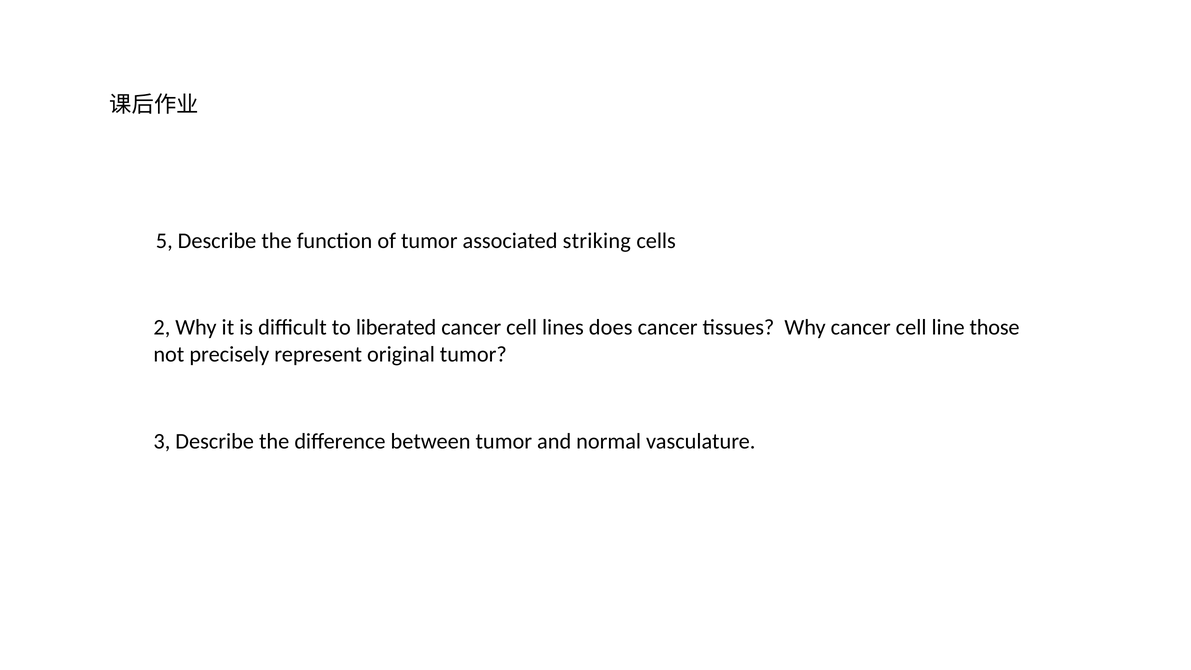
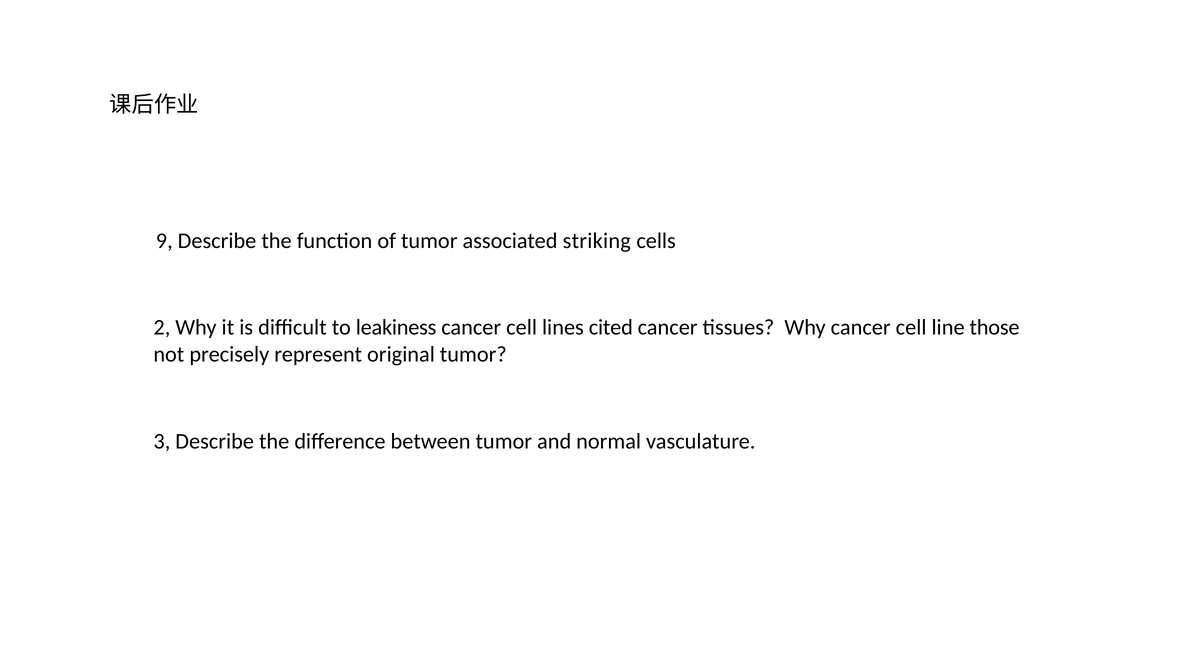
5: 5 -> 9
liberated: liberated -> leakiness
does: does -> cited
